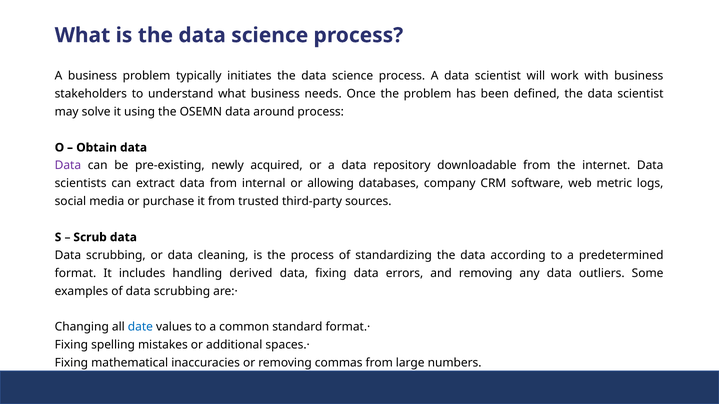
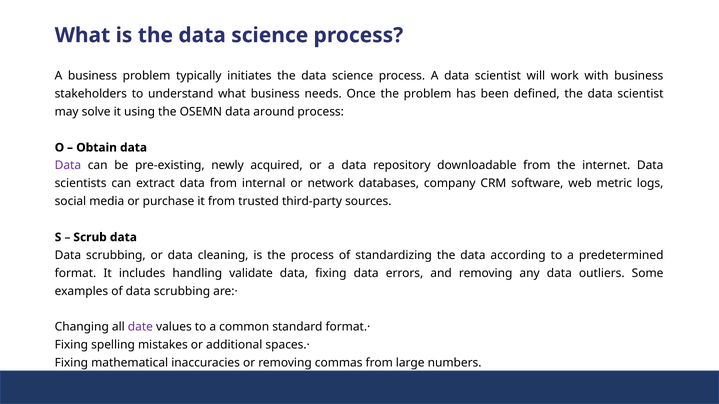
allowing: allowing -> network
derived: derived -> validate
date colour: blue -> purple
